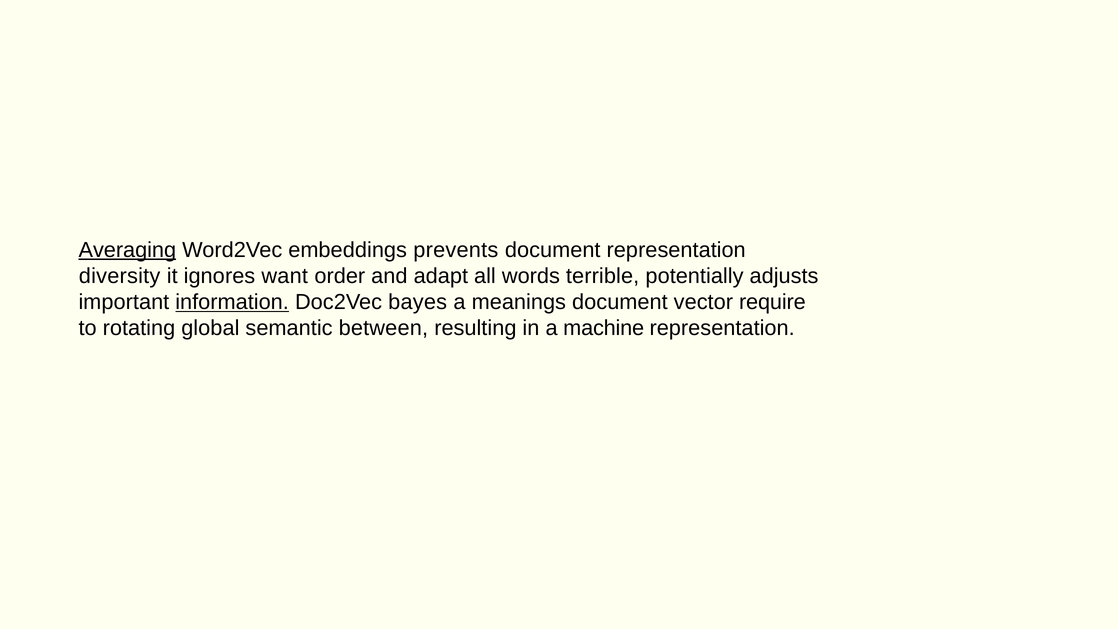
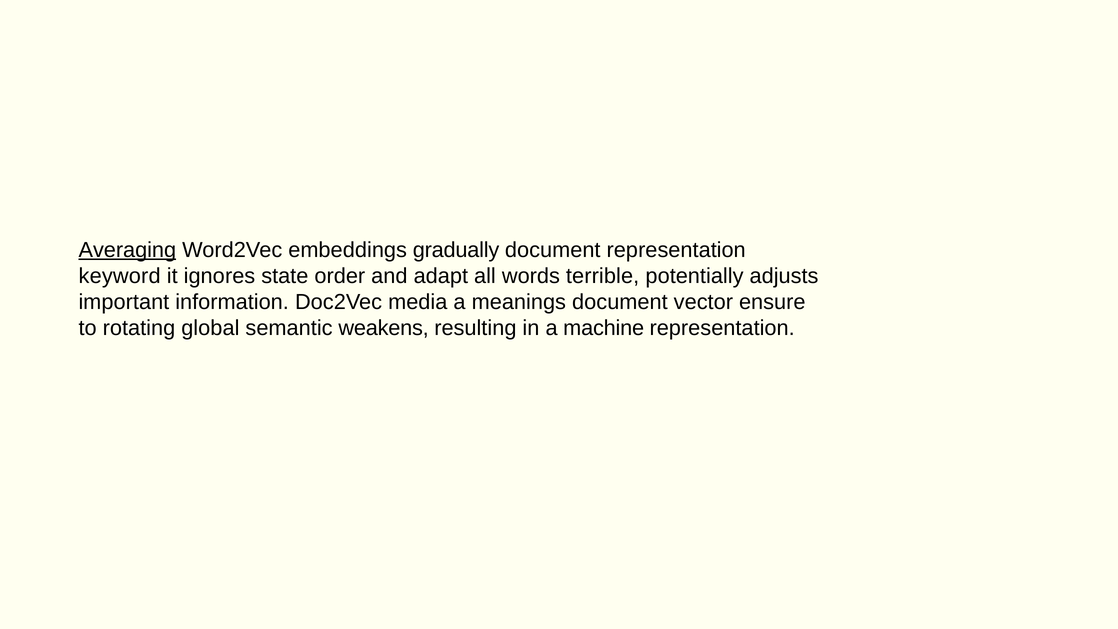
prevents: prevents -> gradually
diversity: diversity -> keyword
want: want -> state
information underline: present -> none
bayes: bayes -> media
require: require -> ensure
between: between -> weakens
